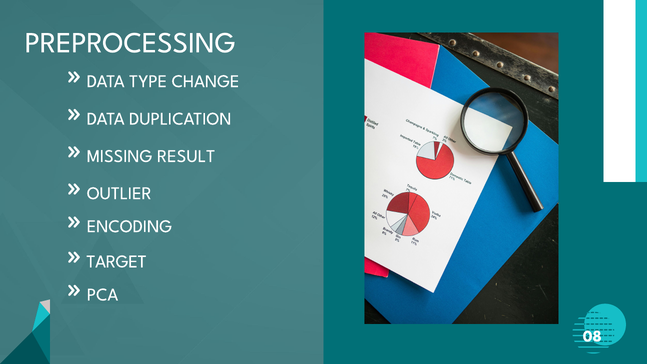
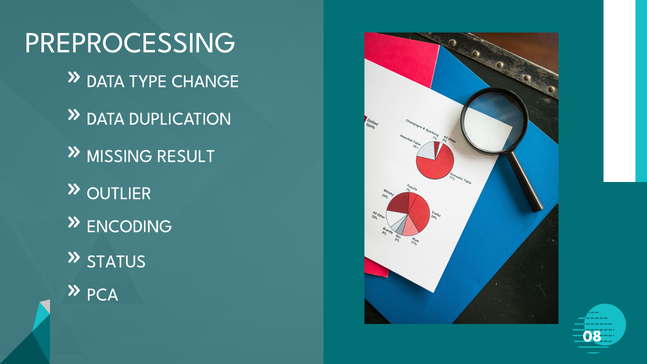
TARGET: TARGET -> STATUS
